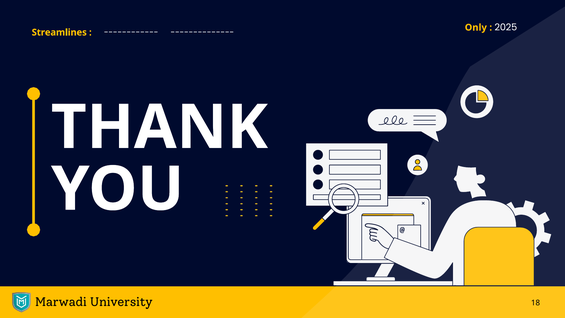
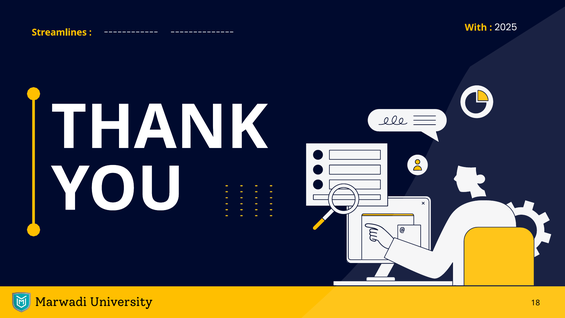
Only: Only -> With
